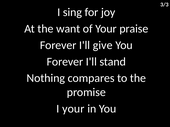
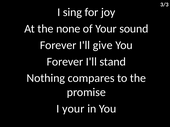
want: want -> none
praise: praise -> sound
